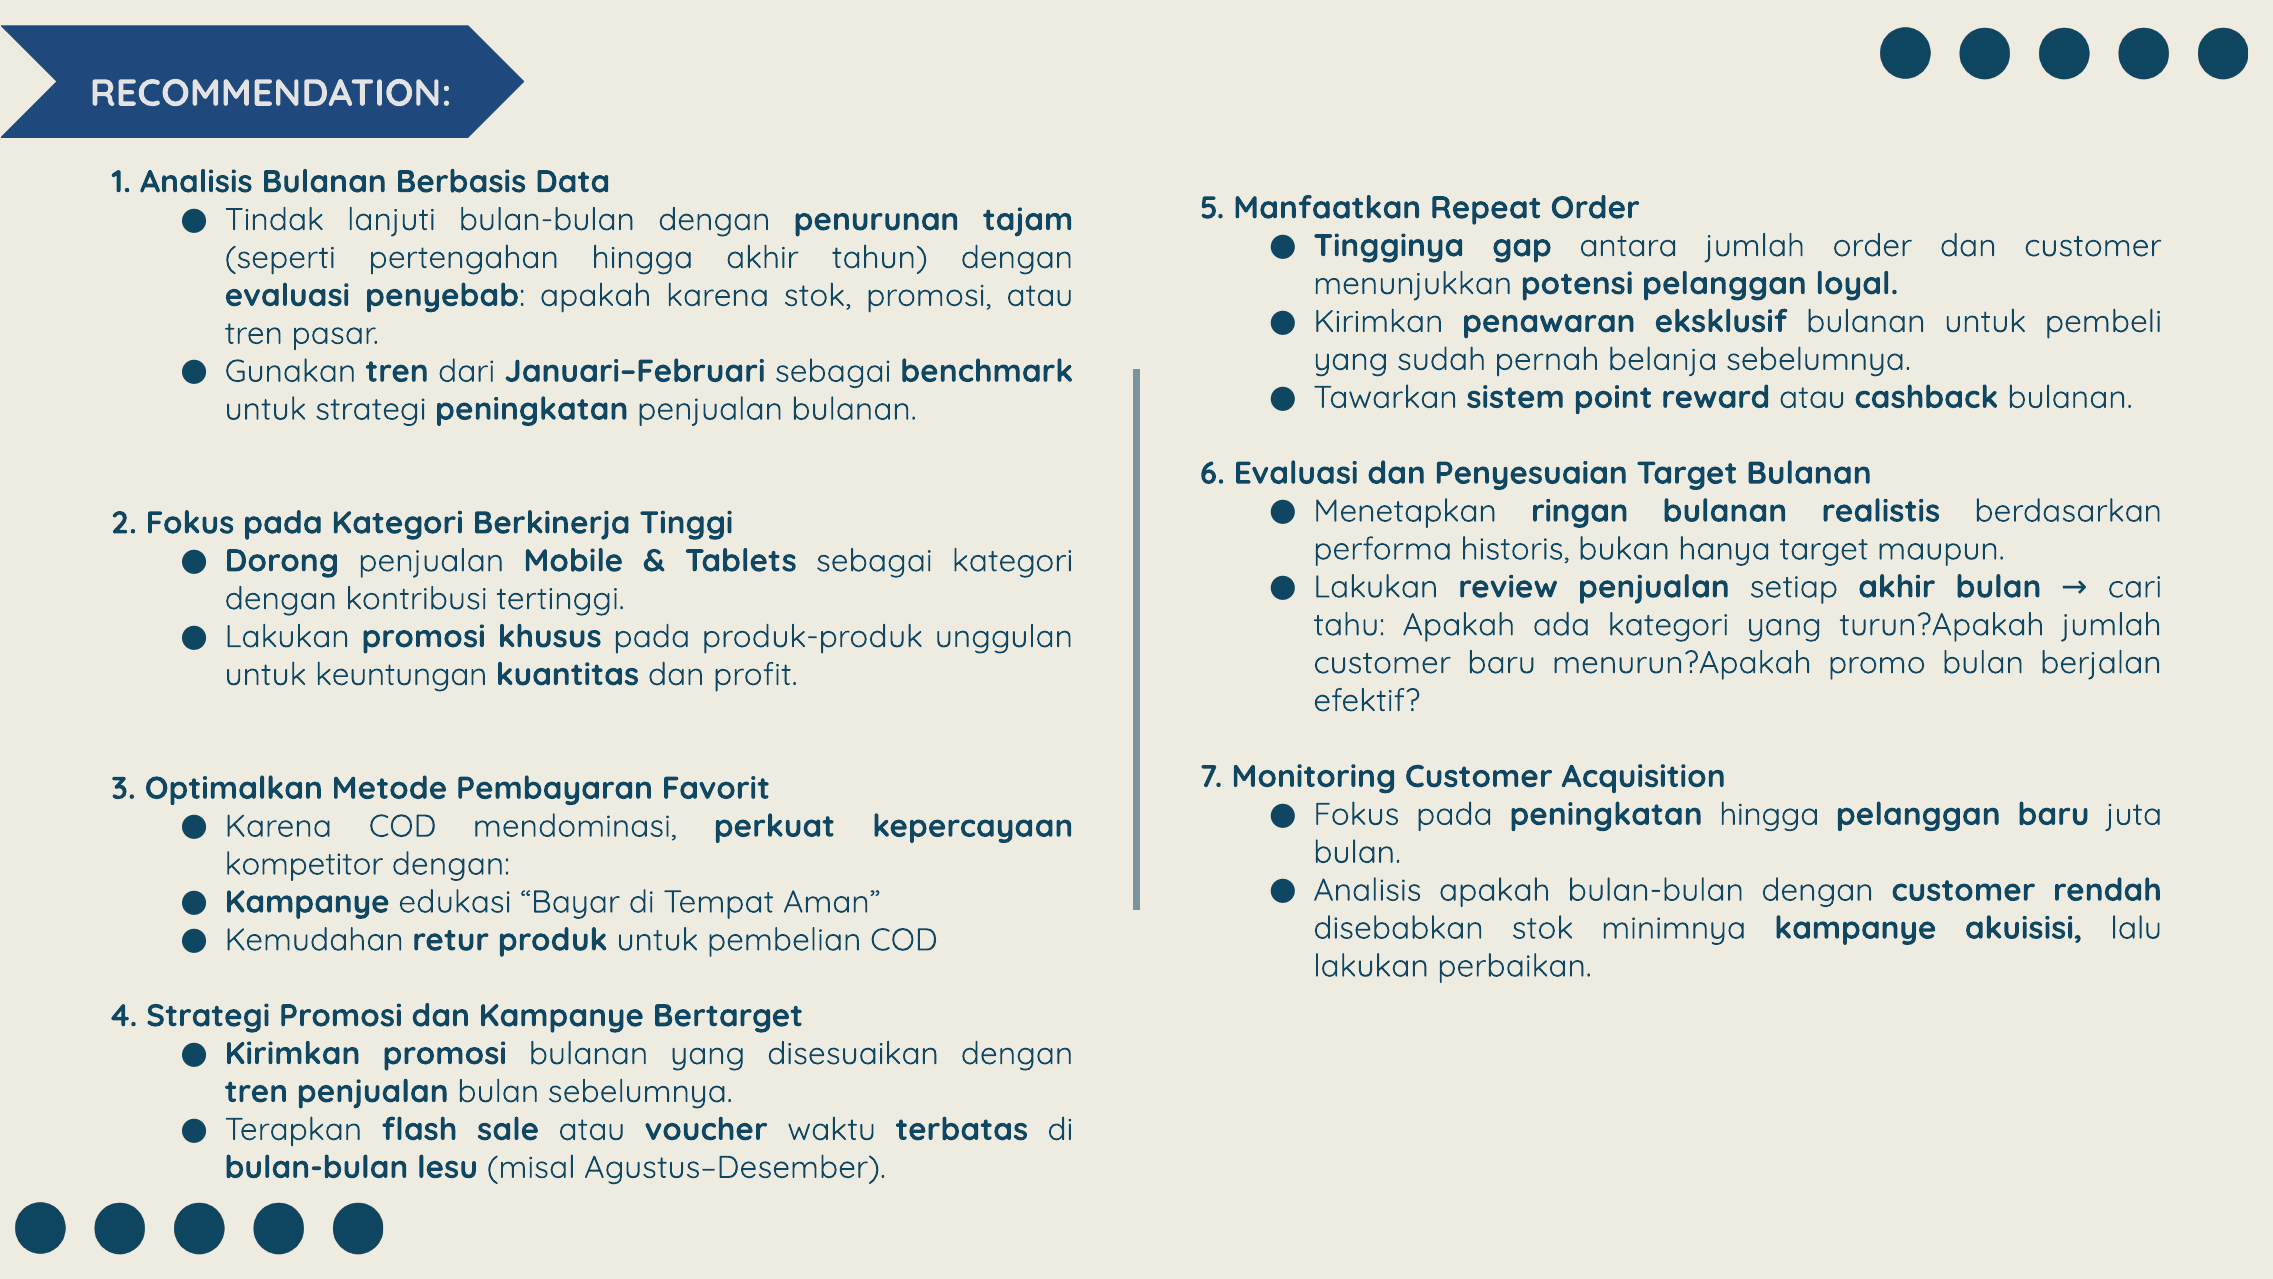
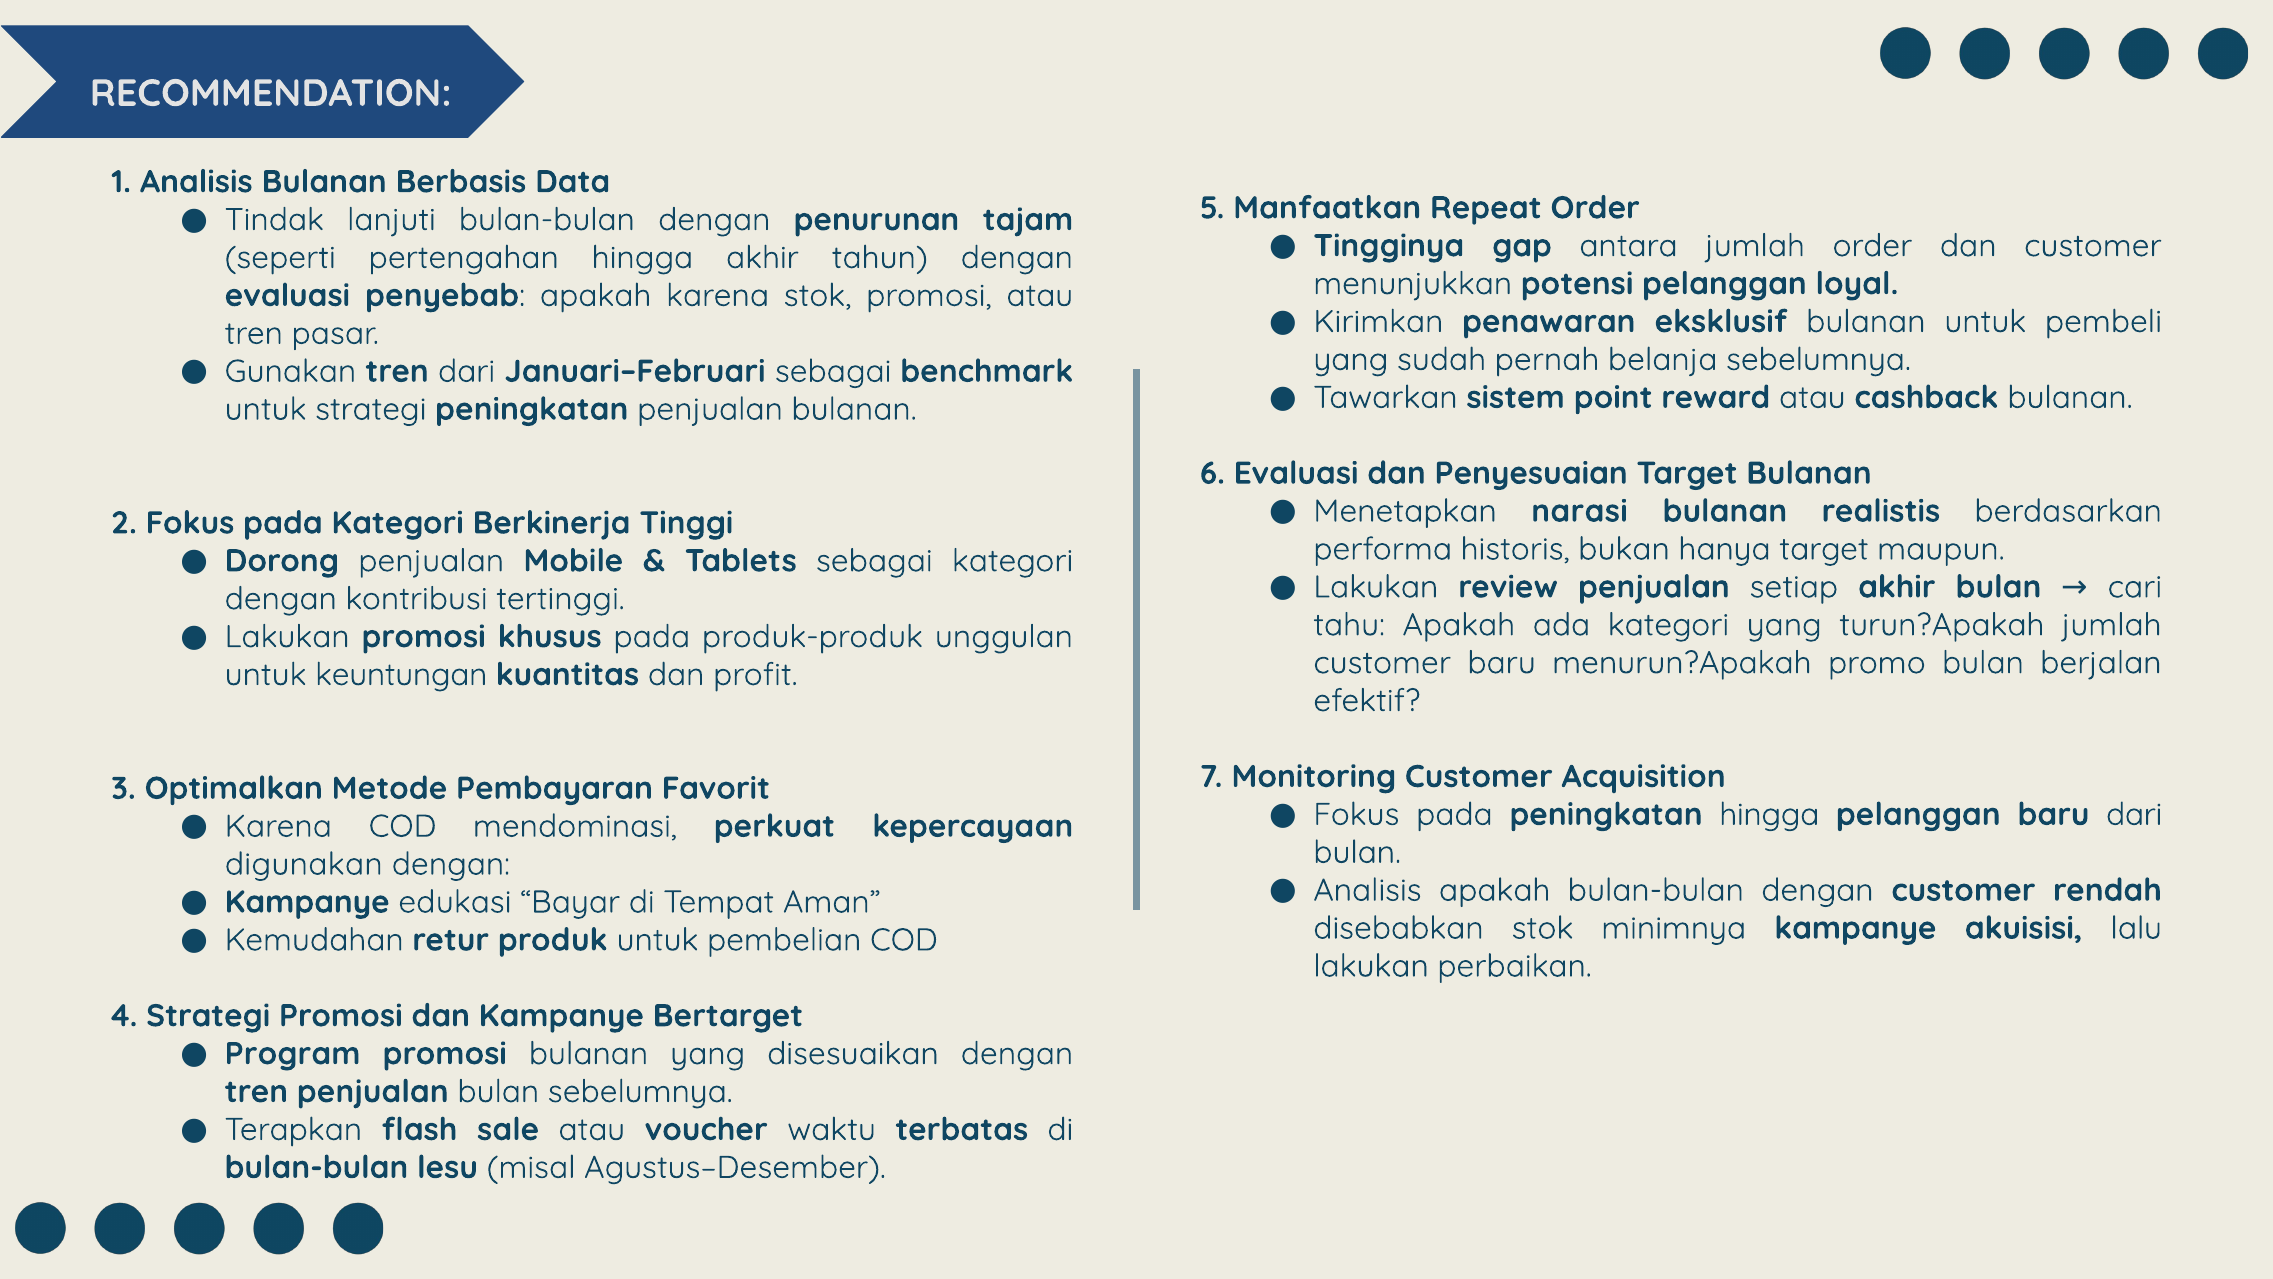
ringan: ringan -> narasi
baru juta: juta -> dari
kompetitor: kompetitor -> digunakan
Kirimkan at (293, 1053): Kirimkan -> Program
